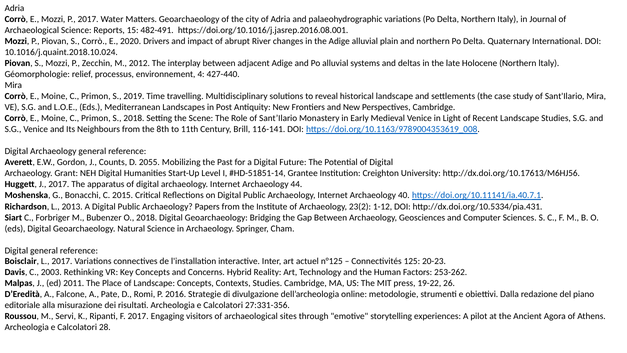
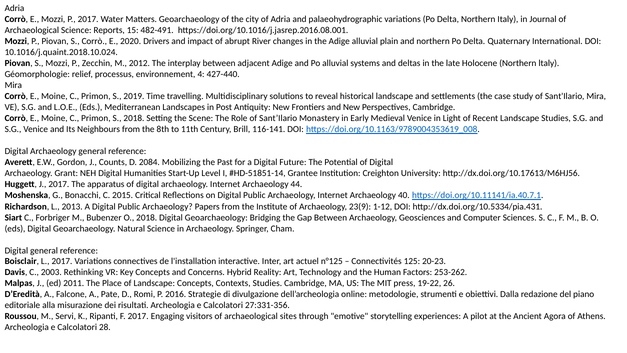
2055: 2055 -> 2084
23(2: 23(2 -> 23(9
